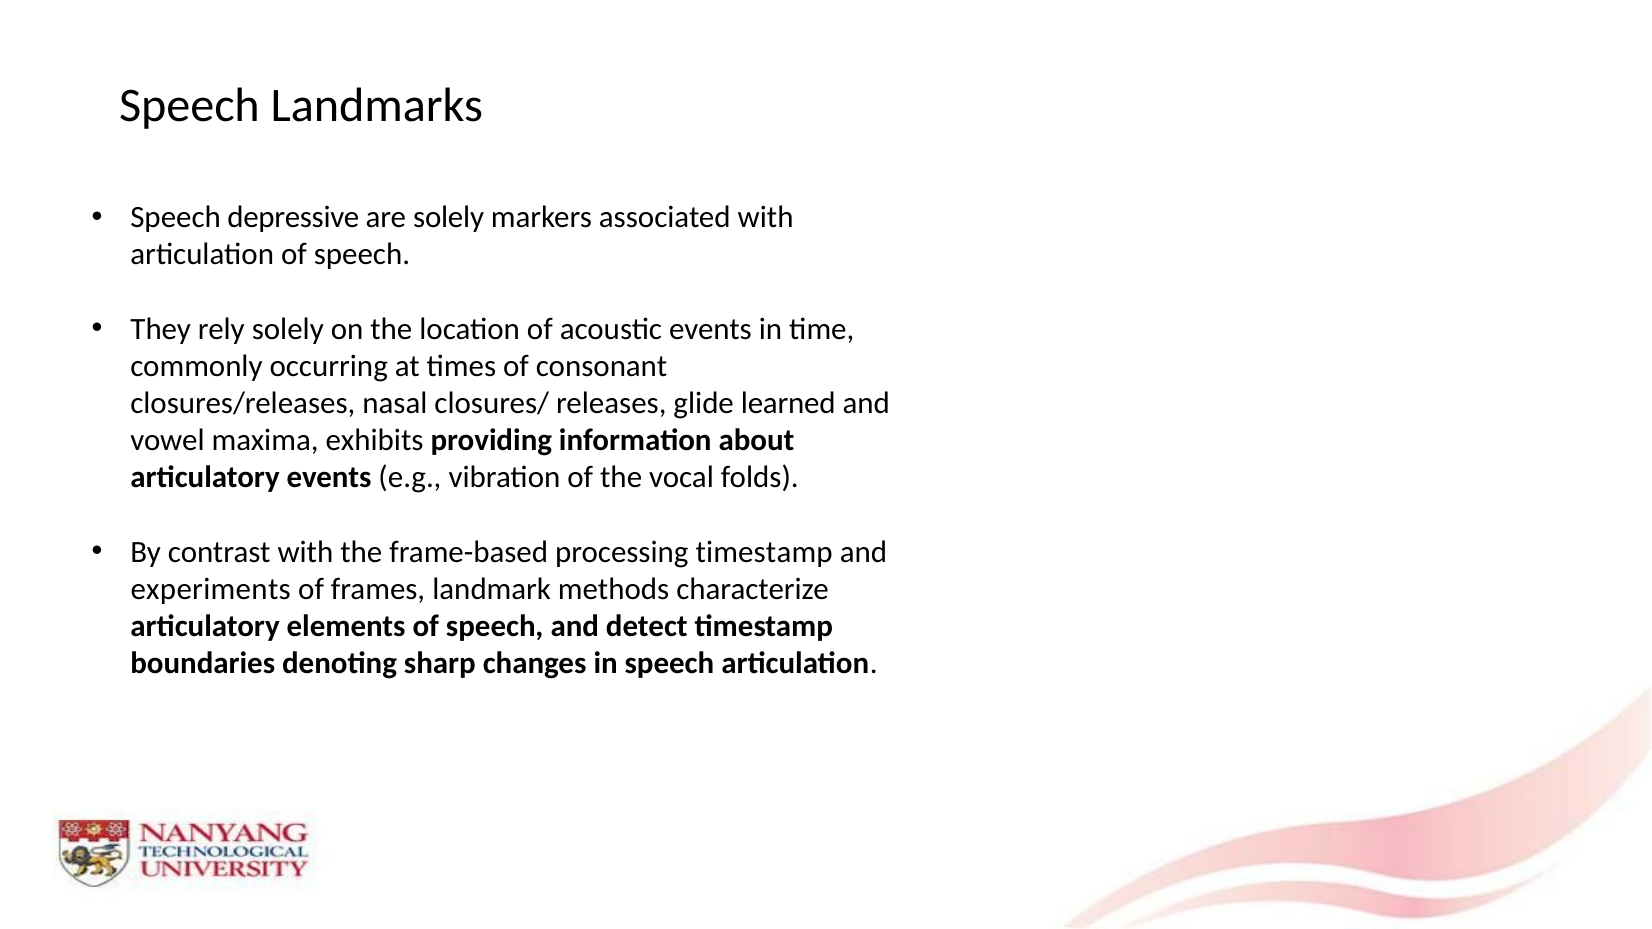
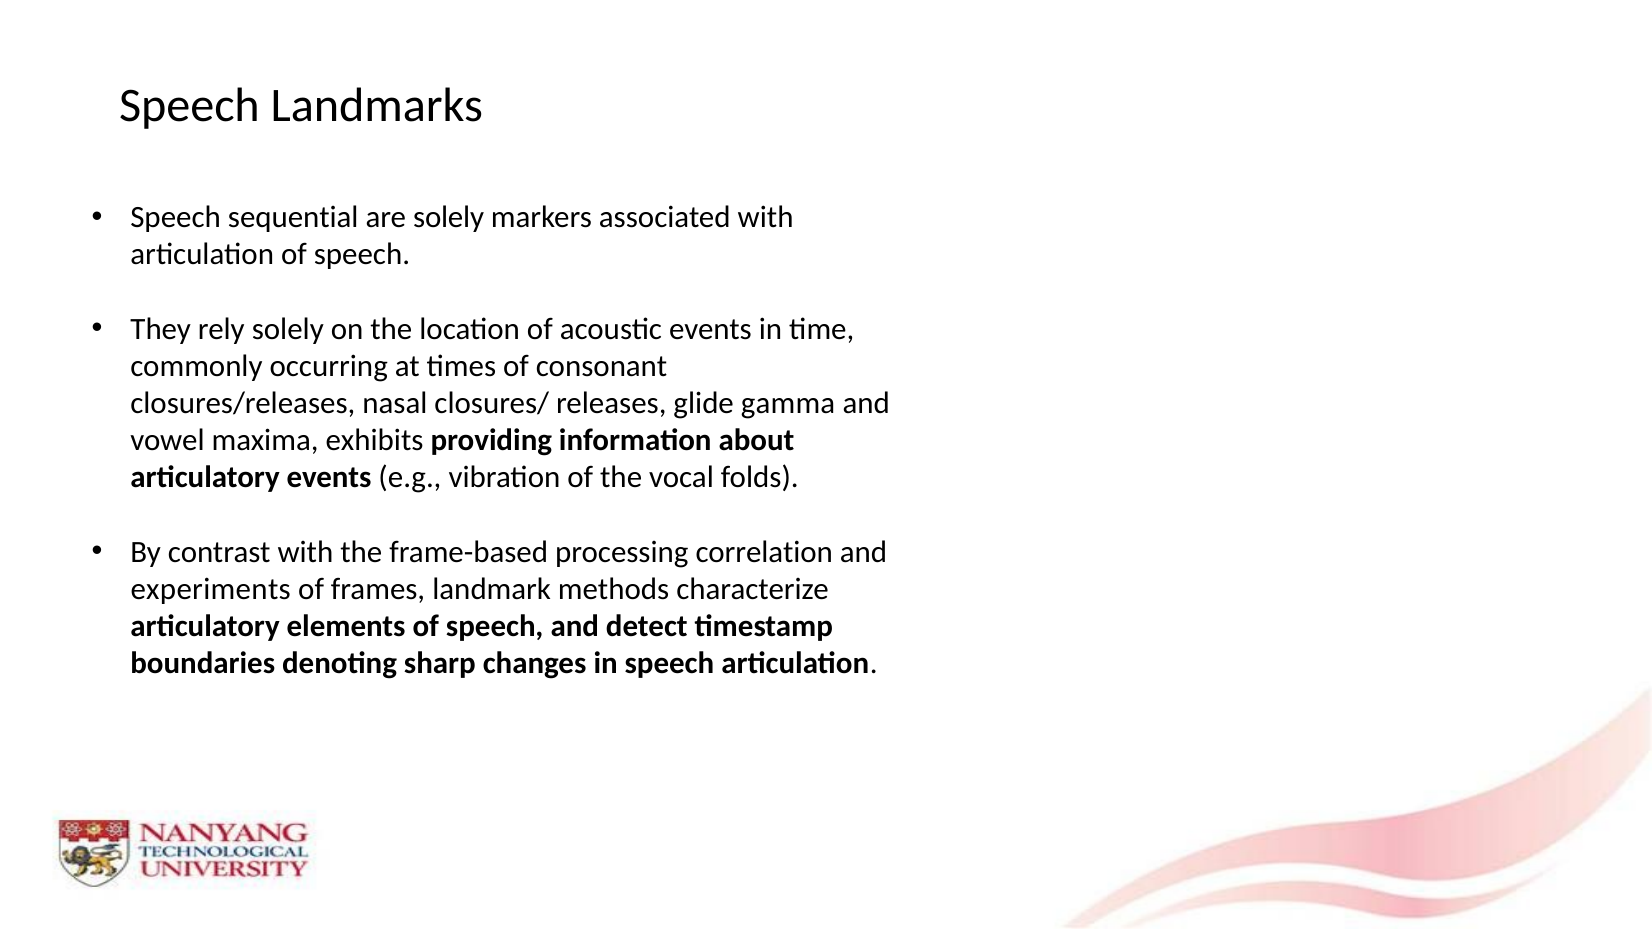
depressive: depressive -> sequential
learned: learned -> gamma
processing timestamp: timestamp -> correlation
